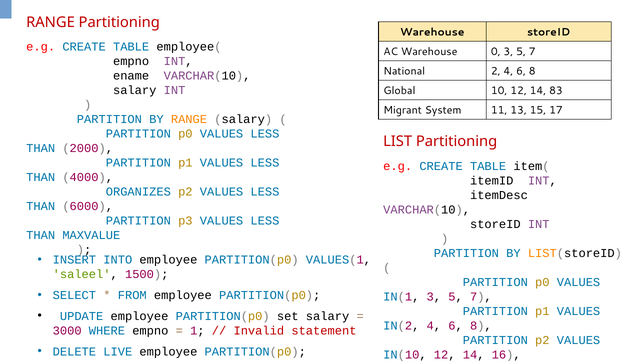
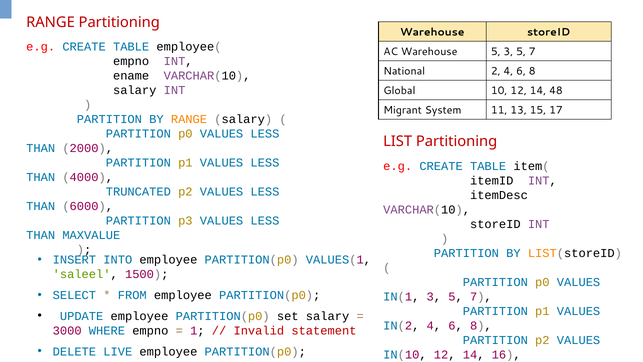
Warehouse 0: 0 -> 5
83: 83 -> 48
ORGANIZES: ORGANIZES -> TRUNCATED
